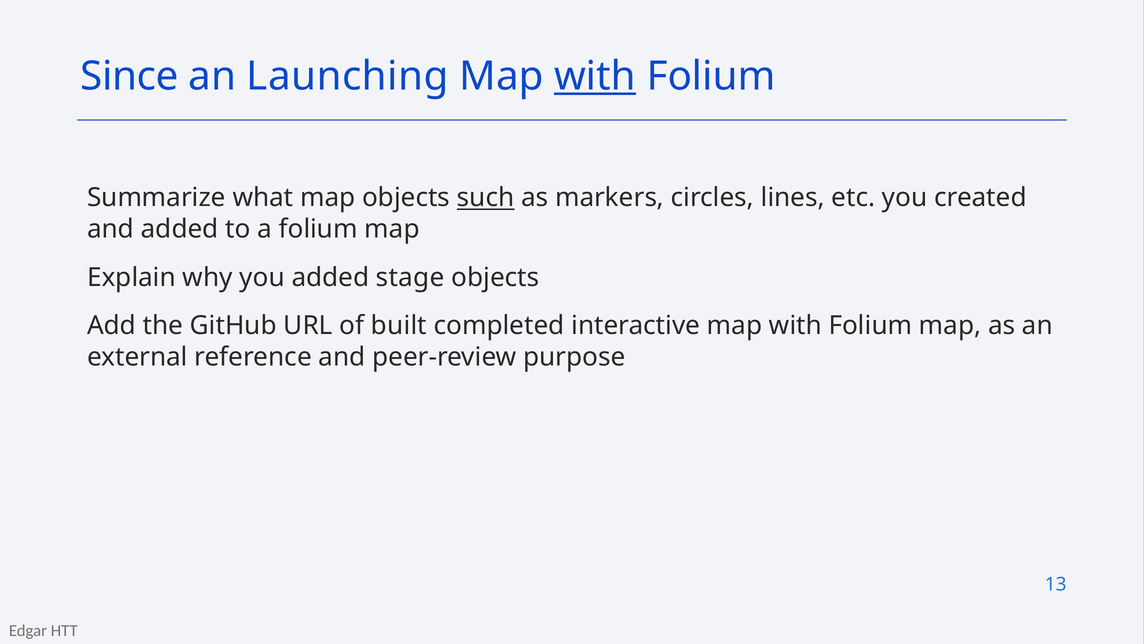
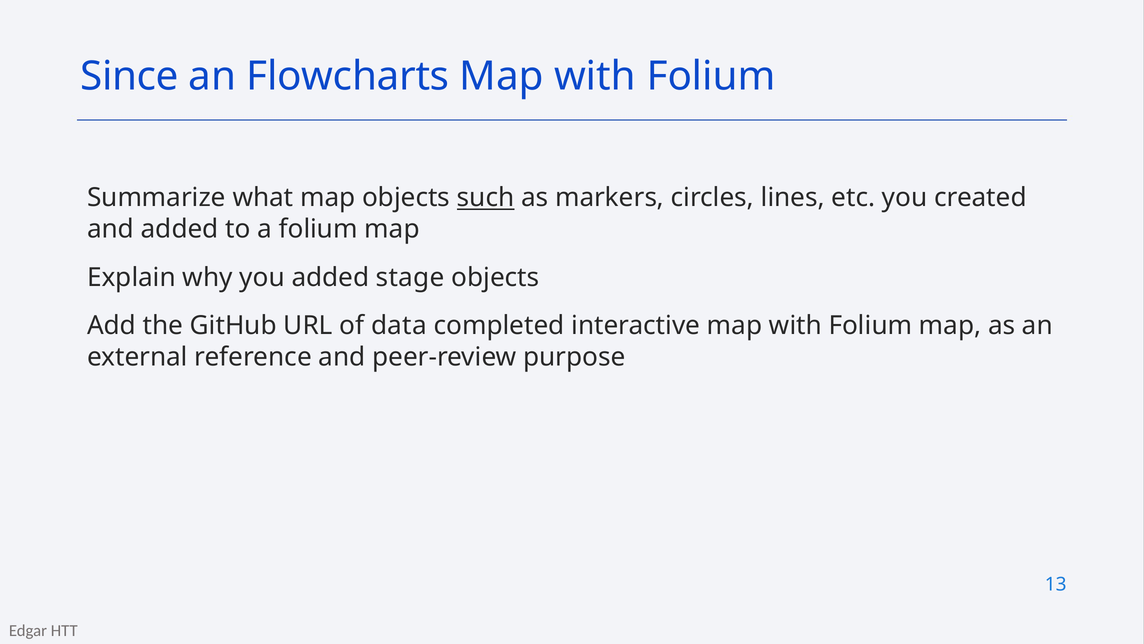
Launching: Launching -> Flowcharts
with at (595, 76) underline: present -> none
built: built -> data
